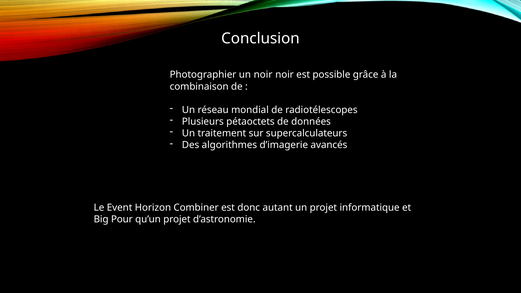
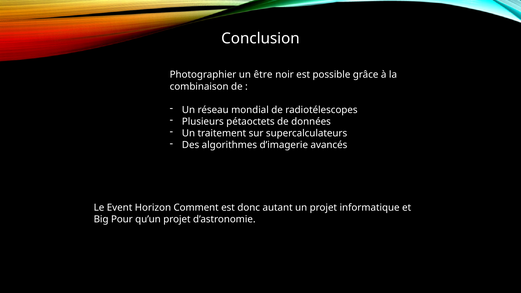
un noir: noir -> être
Combiner: Combiner -> Comment
